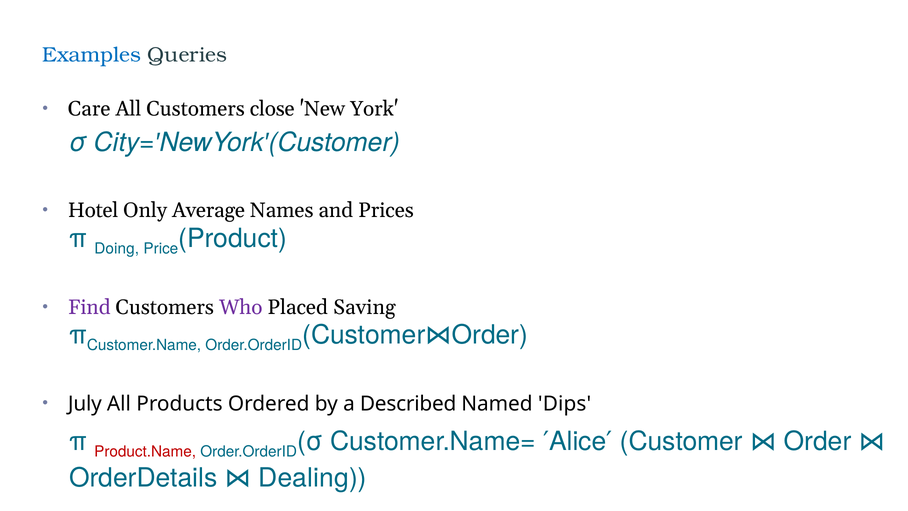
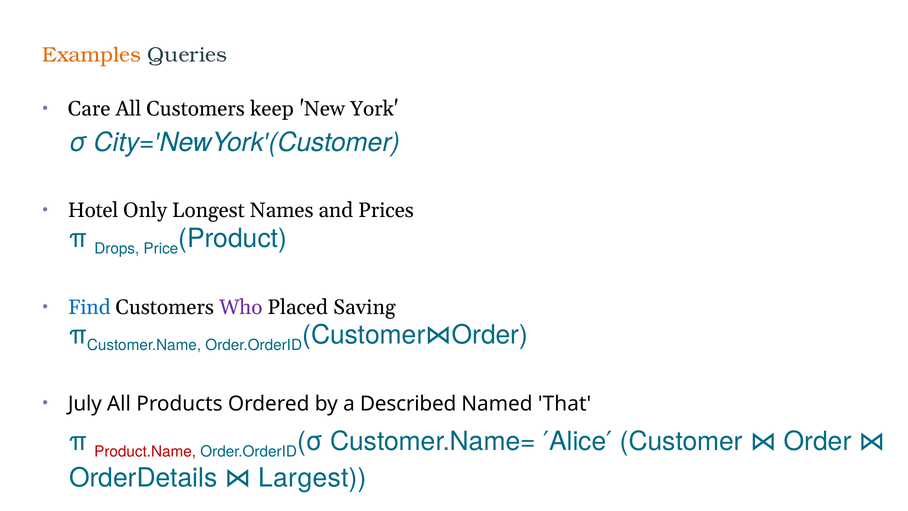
Examples colour: blue -> orange
close: close -> keep
Average: Average -> Longest
Doing: Doing -> Drops
Find colour: purple -> blue
Dips: Dips -> That
Dealing: Dealing -> Largest
